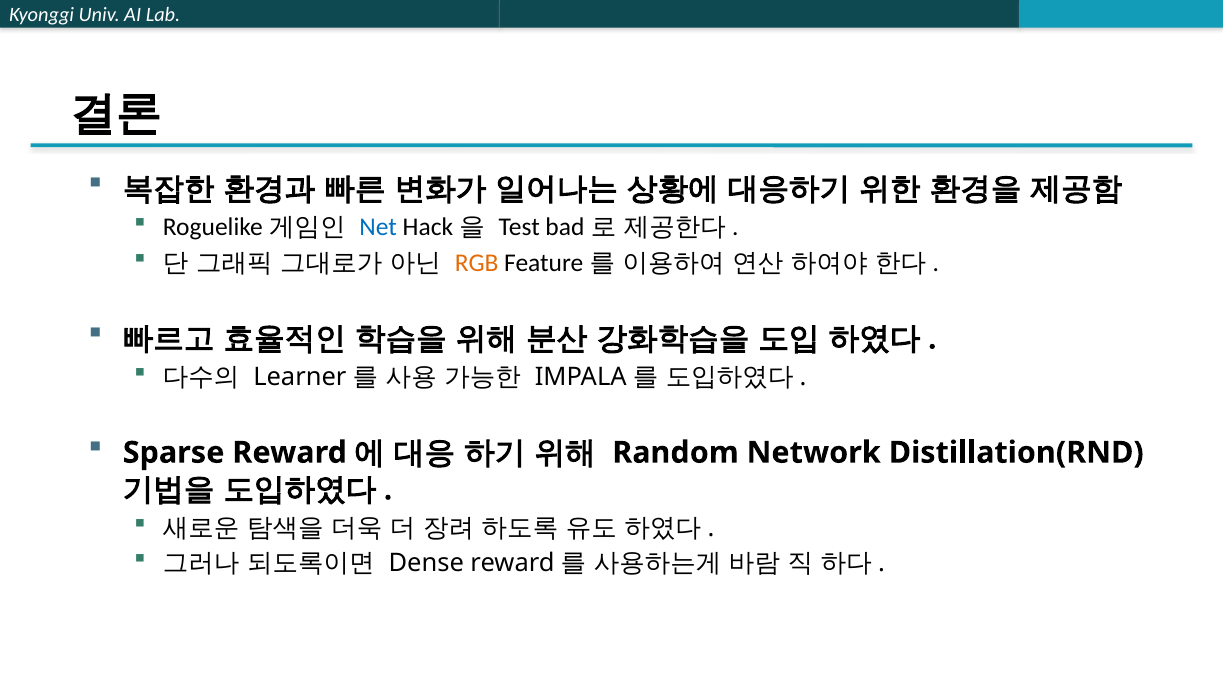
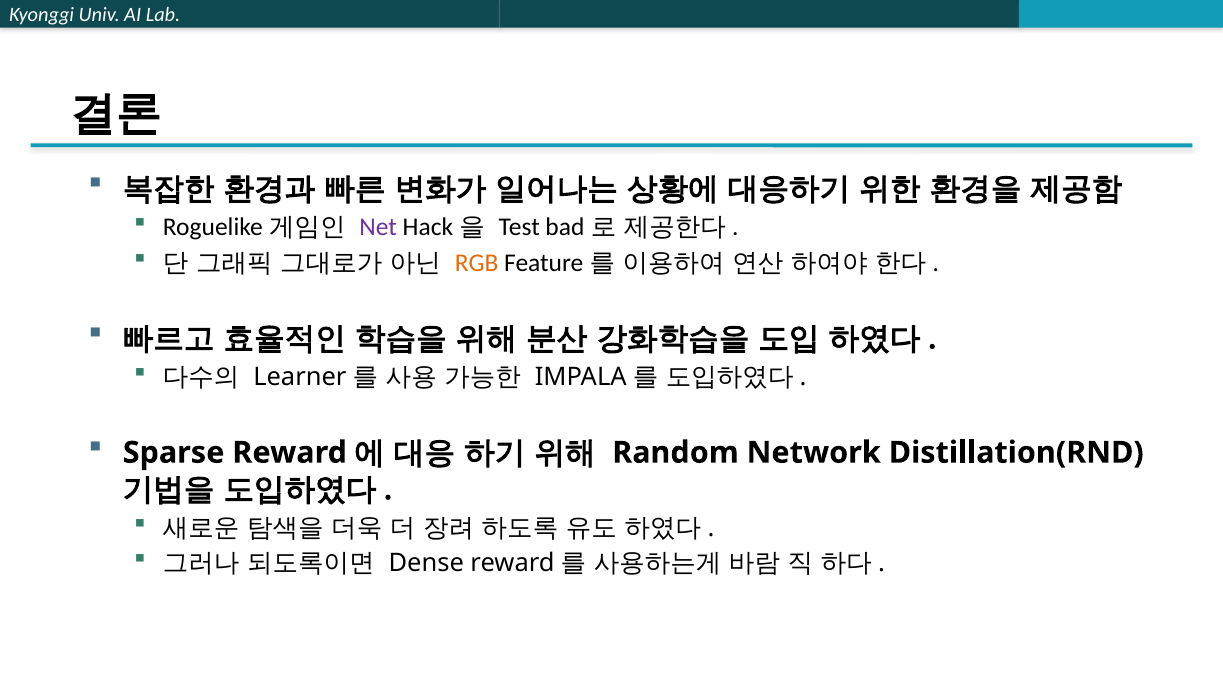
Net colour: blue -> purple
